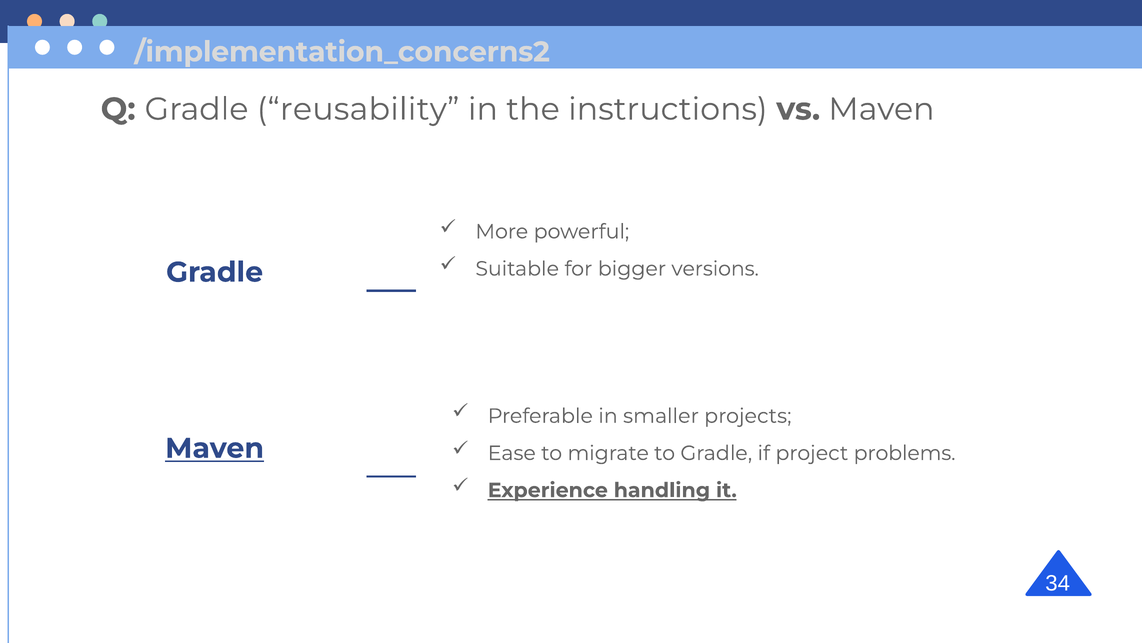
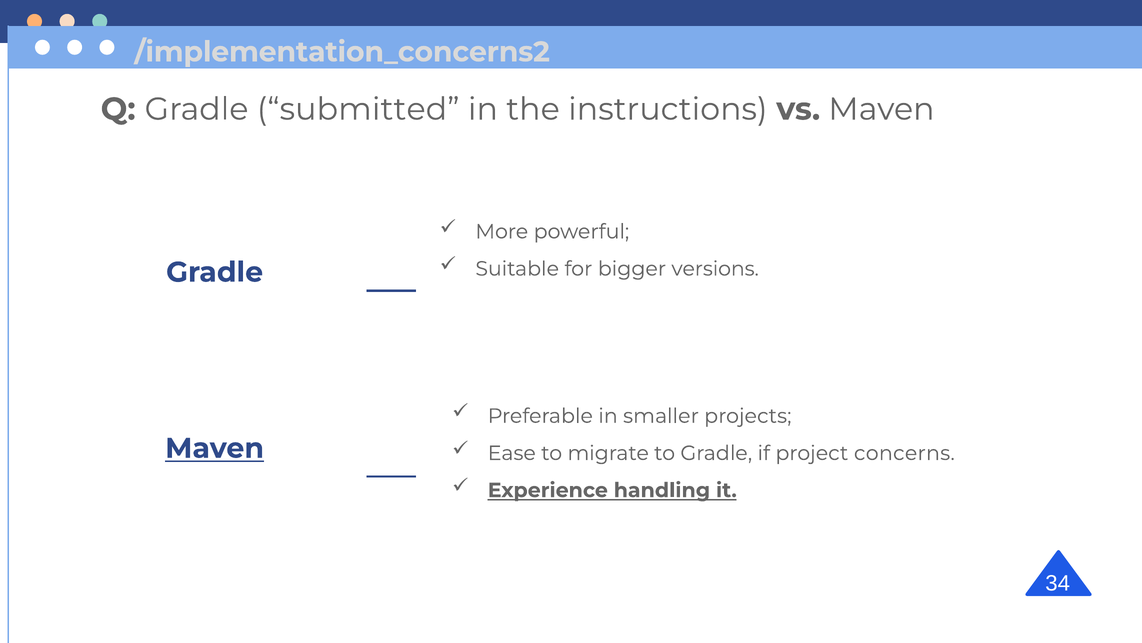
reusability: reusability -> submitted
problems: problems -> concerns
